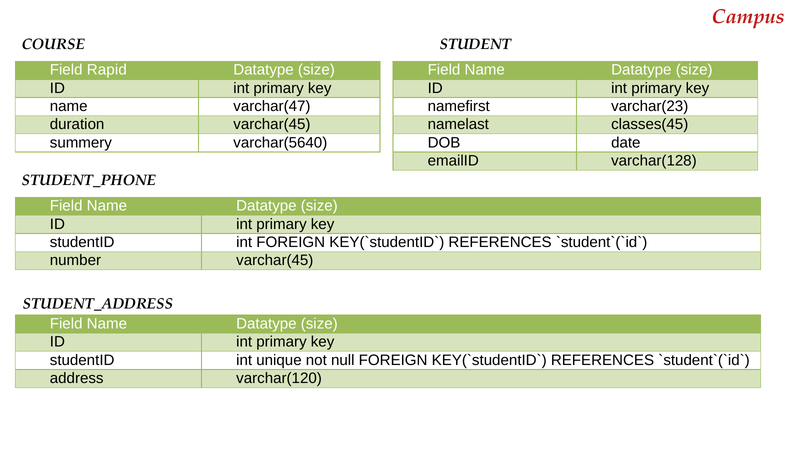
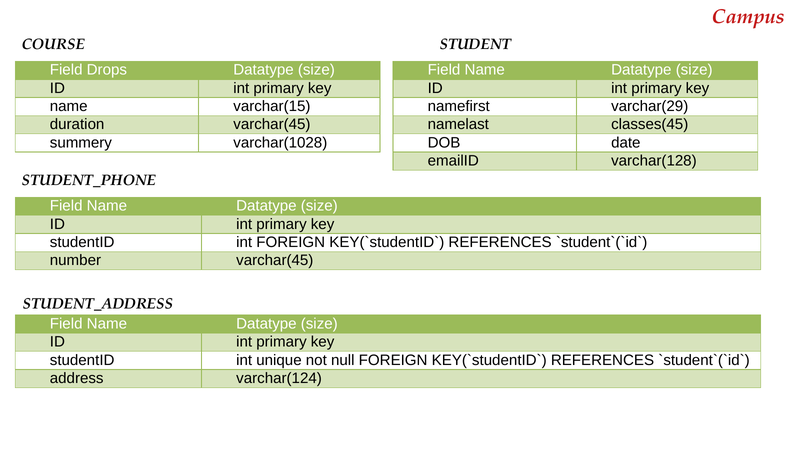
Rapid: Rapid -> Drops
varchar(47: varchar(47 -> varchar(15
varchar(23: varchar(23 -> varchar(29
varchar(5640: varchar(5640 -> varchar(1028
varchar(120: varchar(120 -> varchar(124
